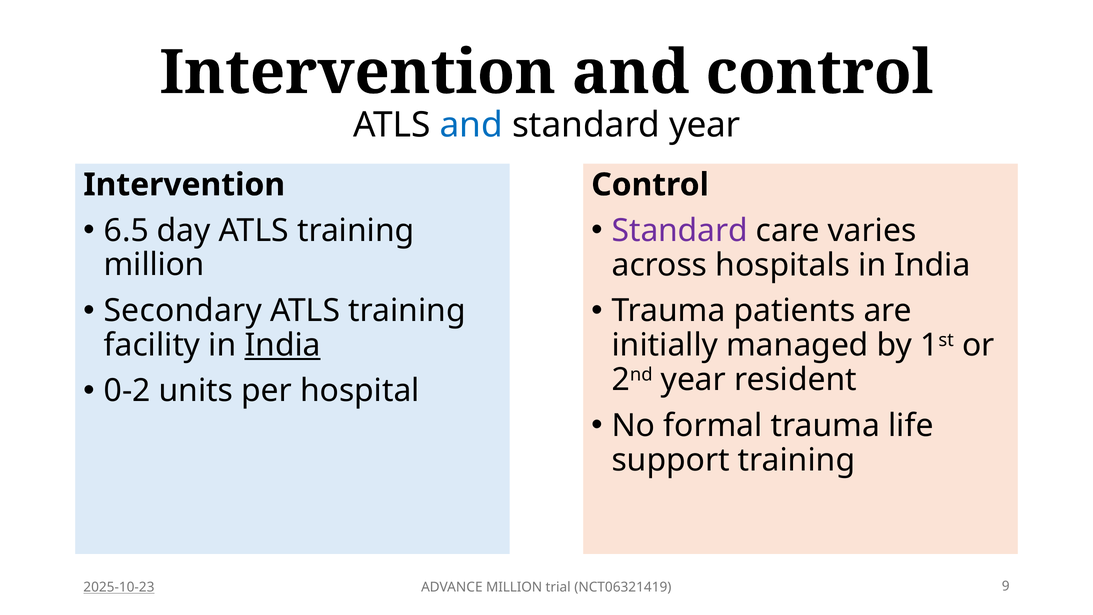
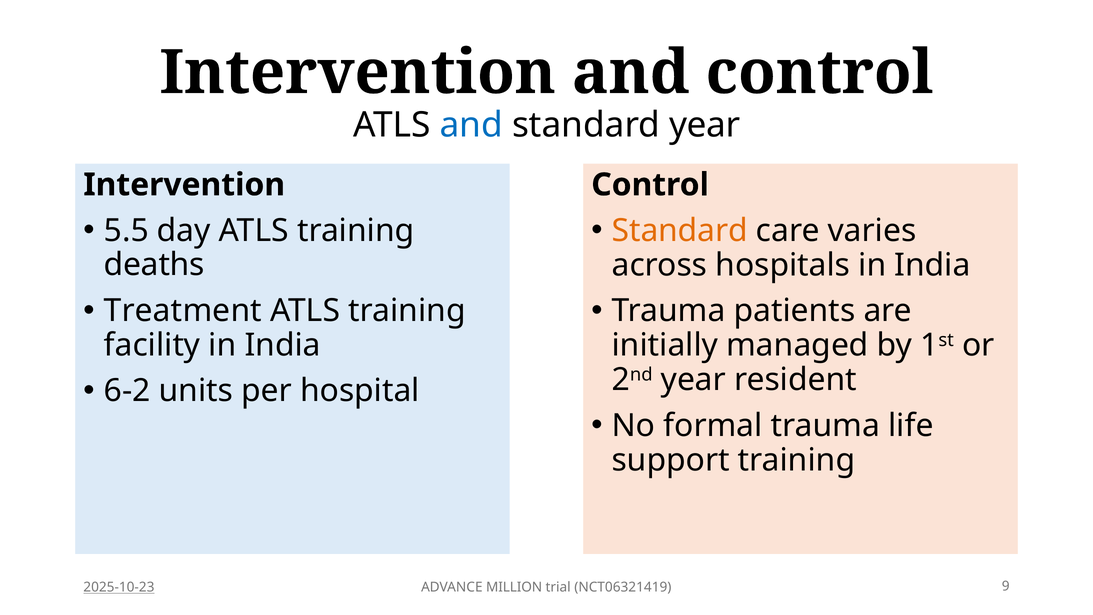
6.5: 6.5 -> 5.5
Standard at (680, 231) colour: purple -> orange
million at (154, 265): million -> deaths
Secondary: Secondary -> Treatment
India at (283, 345) underline: present -> none
0-2: 0-2 -> 6-2
